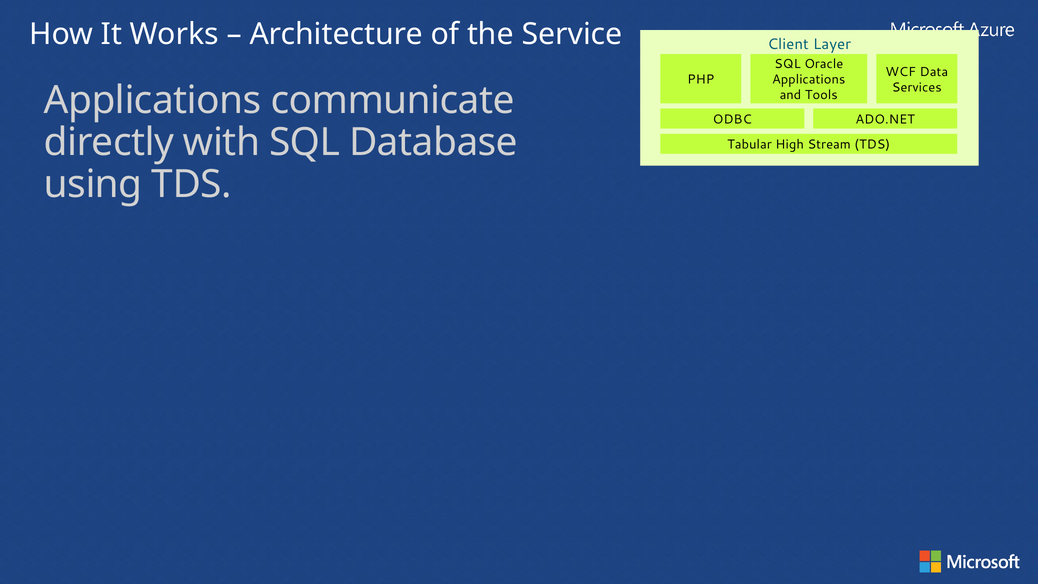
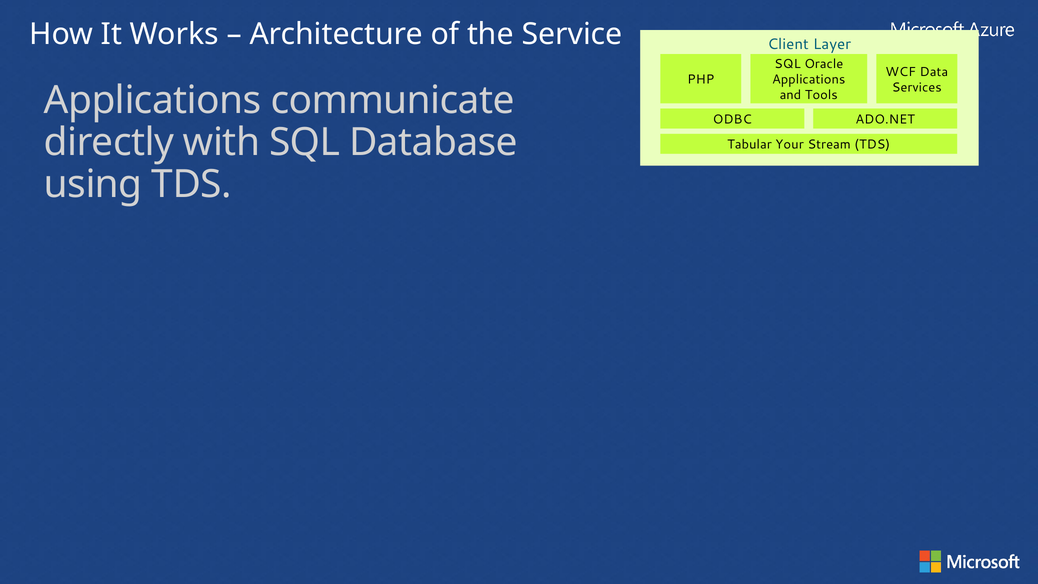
High: High -> Your
